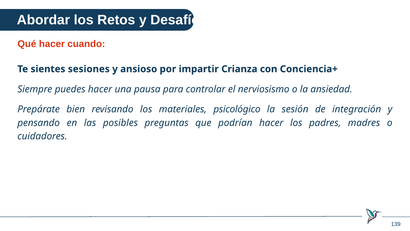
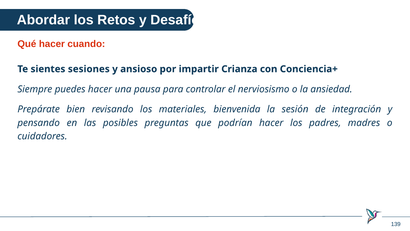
psicológico: psicológico -> bienvenida
